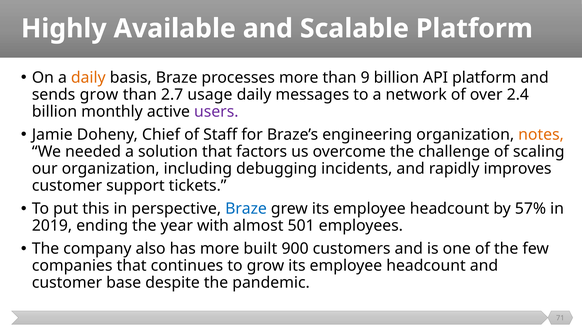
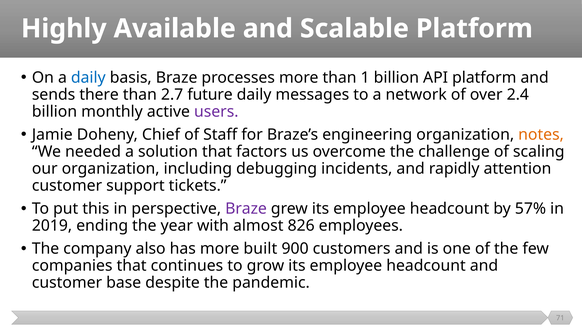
daily at (88, 78) colour: orange -> blue
9: 9 -> 1
sends grow: grow -> there
usage: usage -> future
improves: improves -> attention
Braze at (246, 209) colour: blue -> purple
501: 501 -> 826
